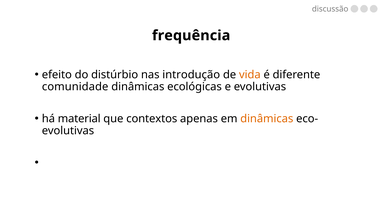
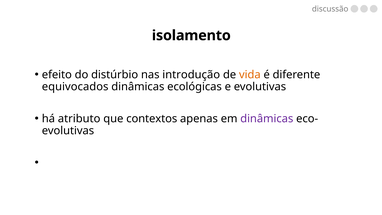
frequência: frequência -> isolamento
comunidade: comunidade -> equivocados
há material: material -> atributo
dinâmicas at (267, 119) colour: orange -> purple
